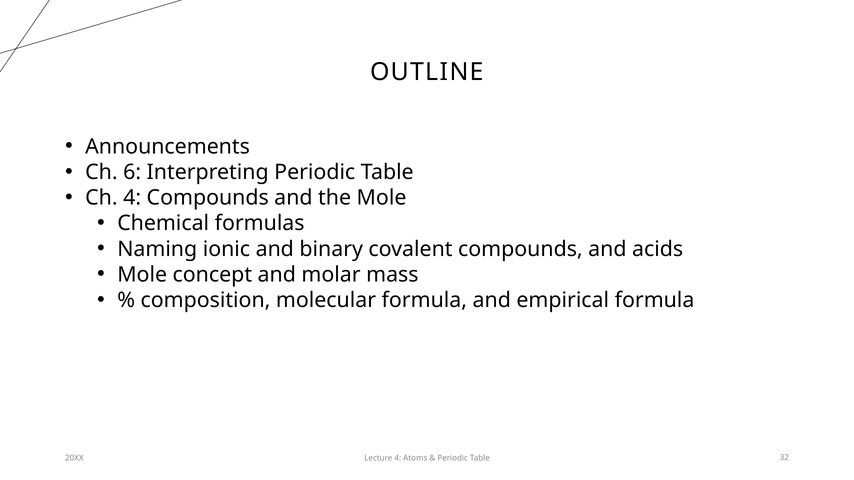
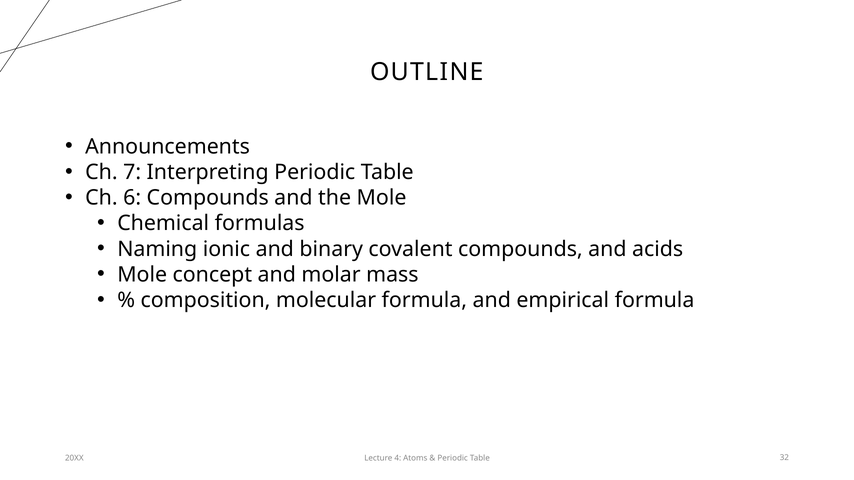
6: 6 -> 7
Ch 4: 4 -> 6
